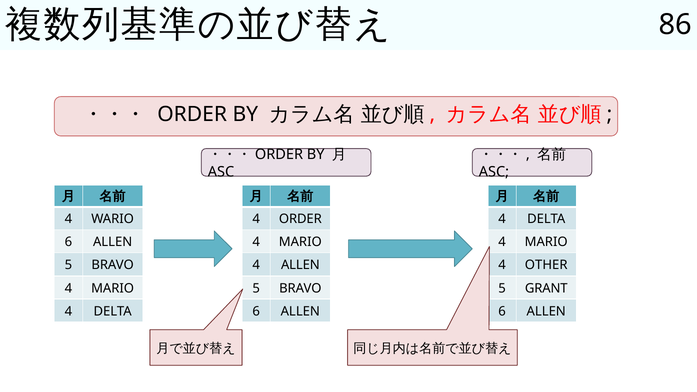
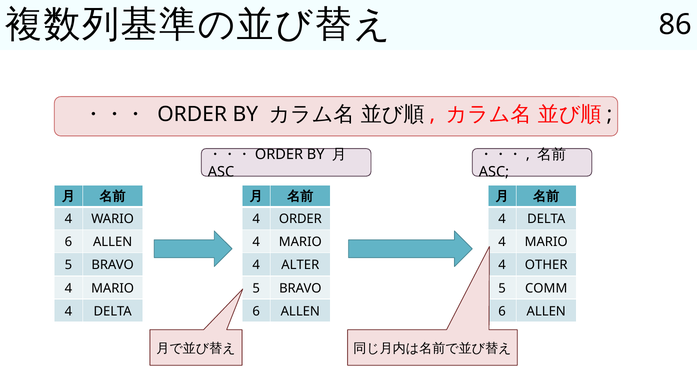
4 ALLEN: ALLEN -> ALTER
GRANT: GRANT -> COMM
